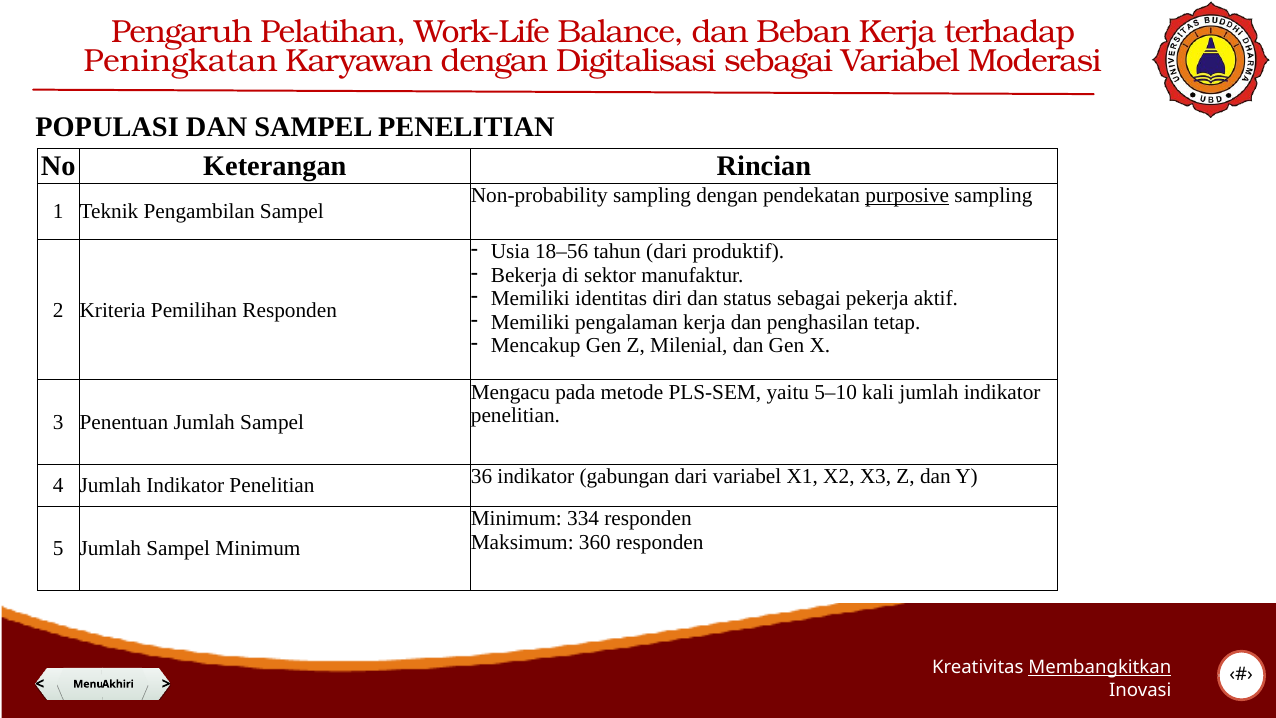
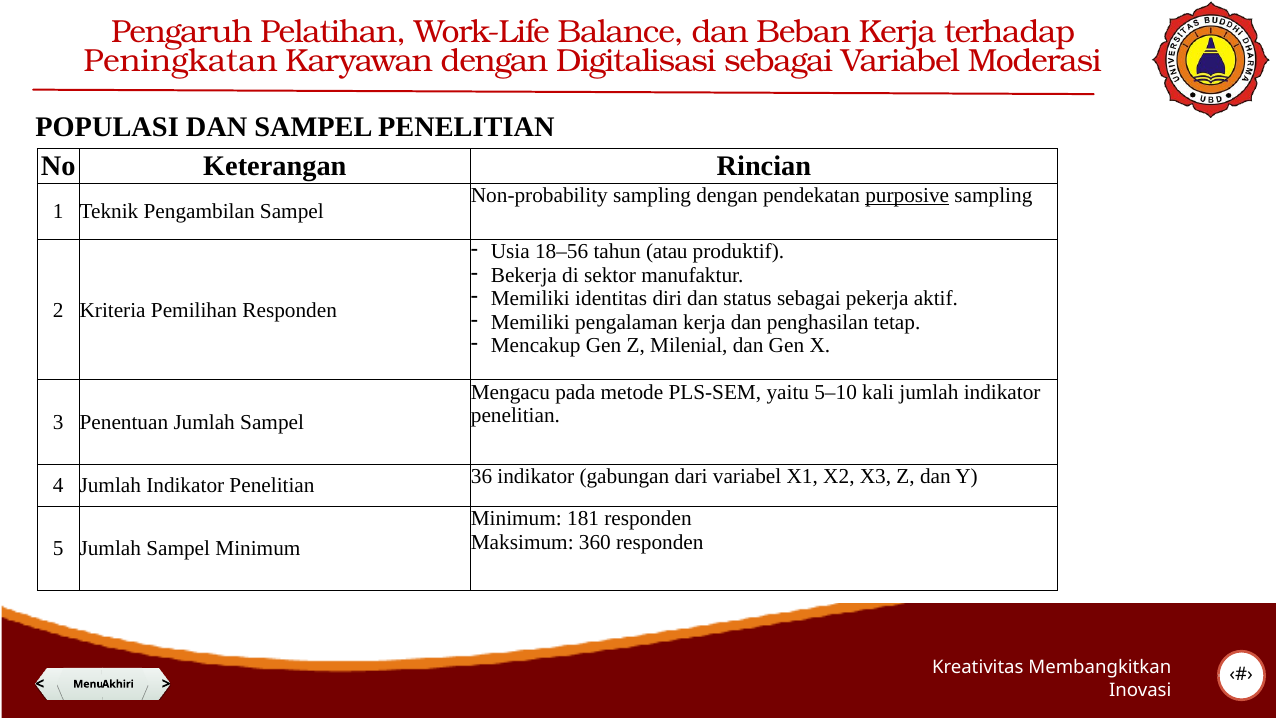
tahun dari: dari -> atau
334: 334 -> 181
Membangkitkan underline: present -> none
